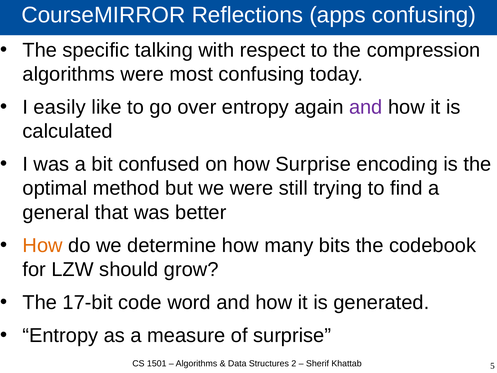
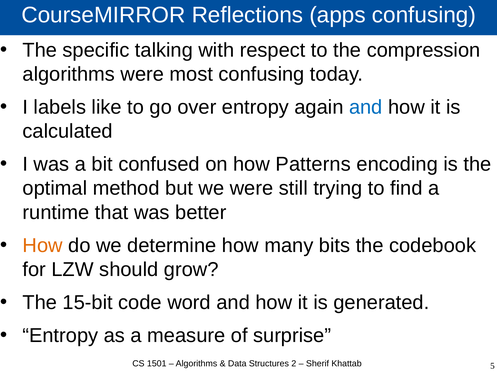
easily: easily -> labels
and at (366, 107) colour: purple -> blue
how Surprise: Surprise -> Patterns
general: general -> runtime
17-bit: 17-bit -> 15-bit
